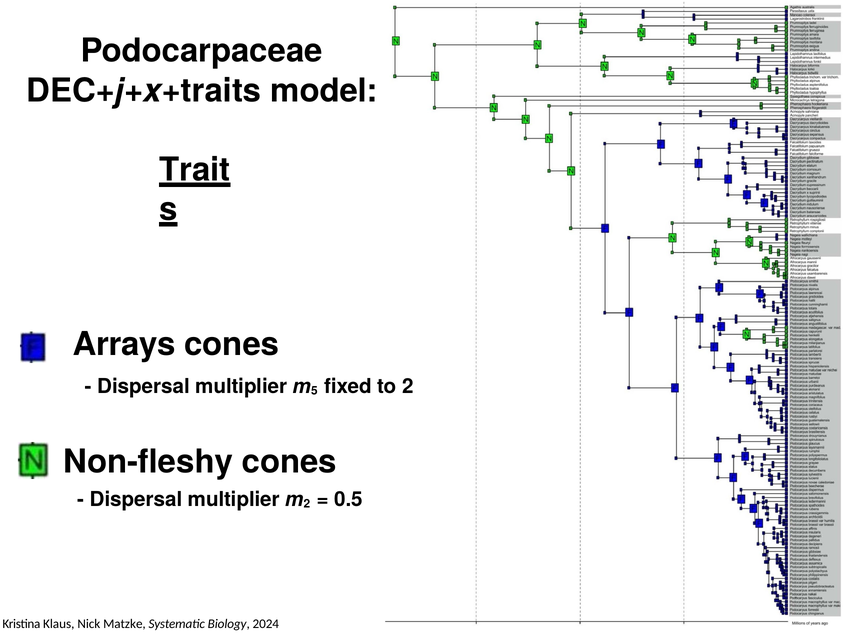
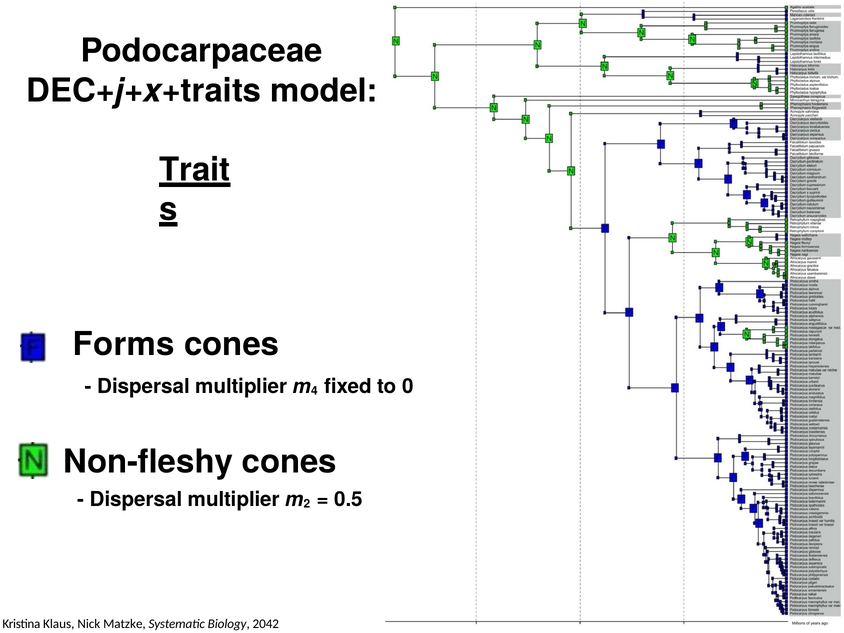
Arrays: Arrays -> Forms
5: 5 -> 4
to 2: 2 -> 0
2024: 2024 -> 2042
